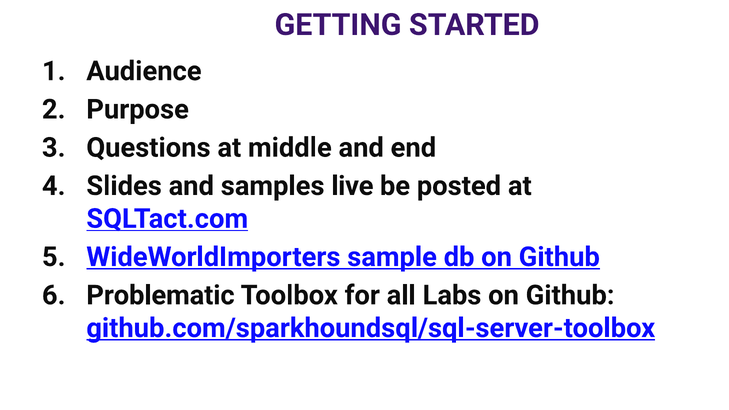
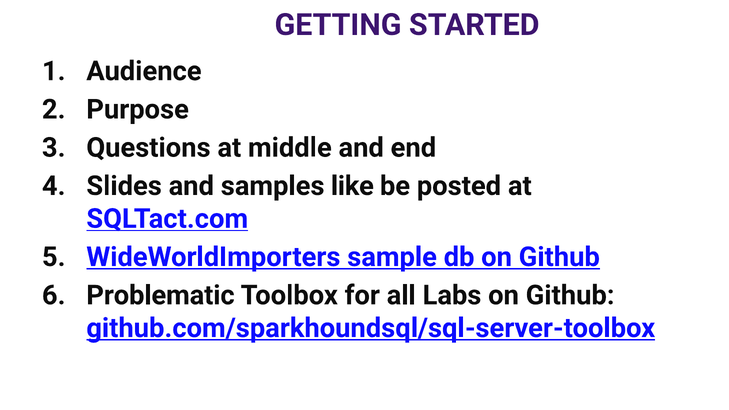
live: live -> like
